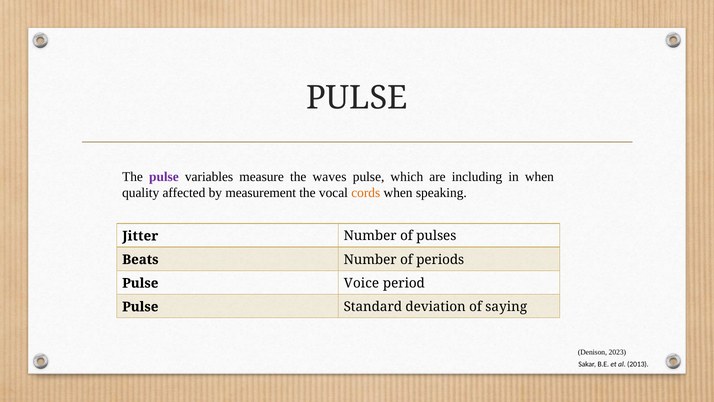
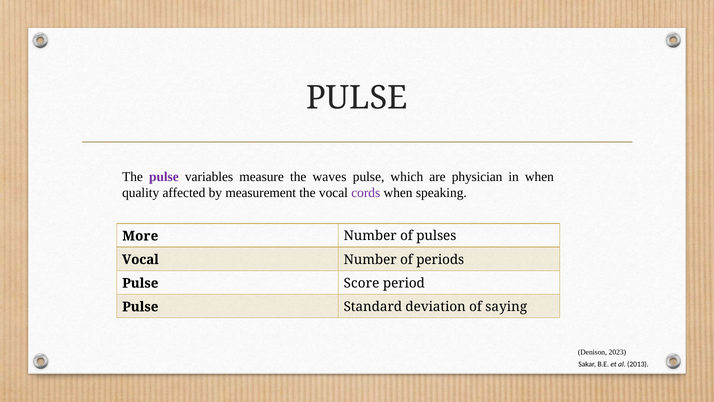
including: including -> physician
cords colour: orange -> purple
Jitter: Jitter -> More
Beats at (140, 259): Beats -> Vocal
Voice: Voice -> Score
